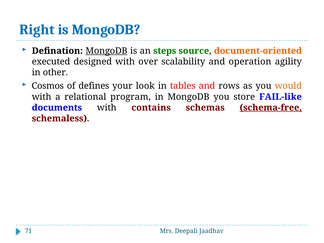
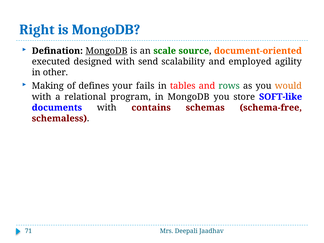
steps: steps -> scale
over: over -> send
operation: operation -> employed
Cosmos: Cosmos -> Making
look: look -> fails
rows colour: black -> green
FAIL-like: FAIL-like -> SOFT-like
schema-free underline: present -> none
